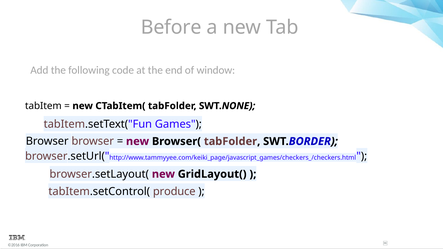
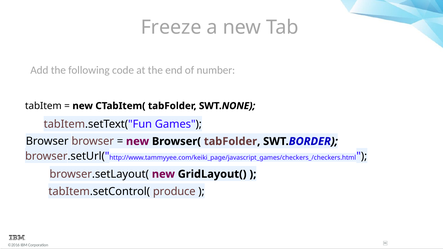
Before: Before -> Freeze
window: window -> number
